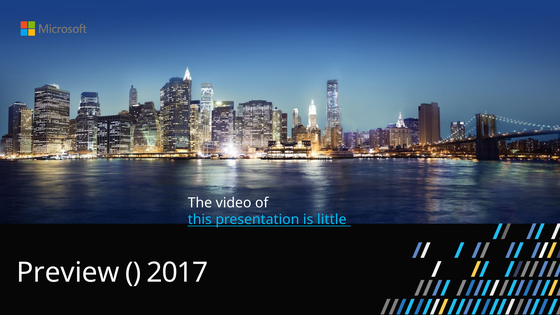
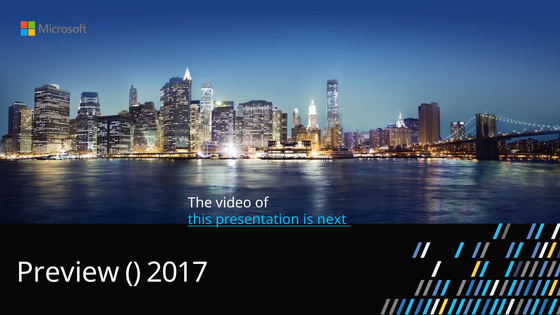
little: little -> next
